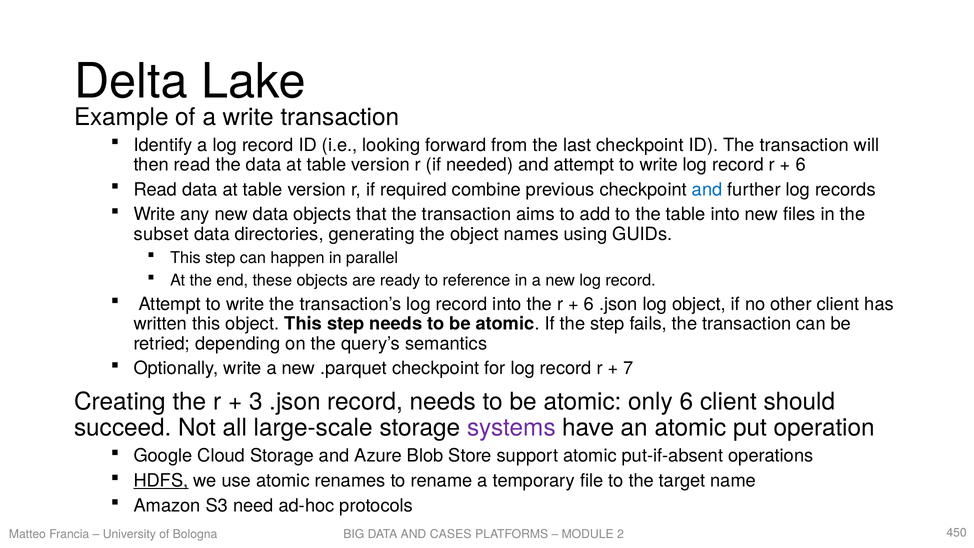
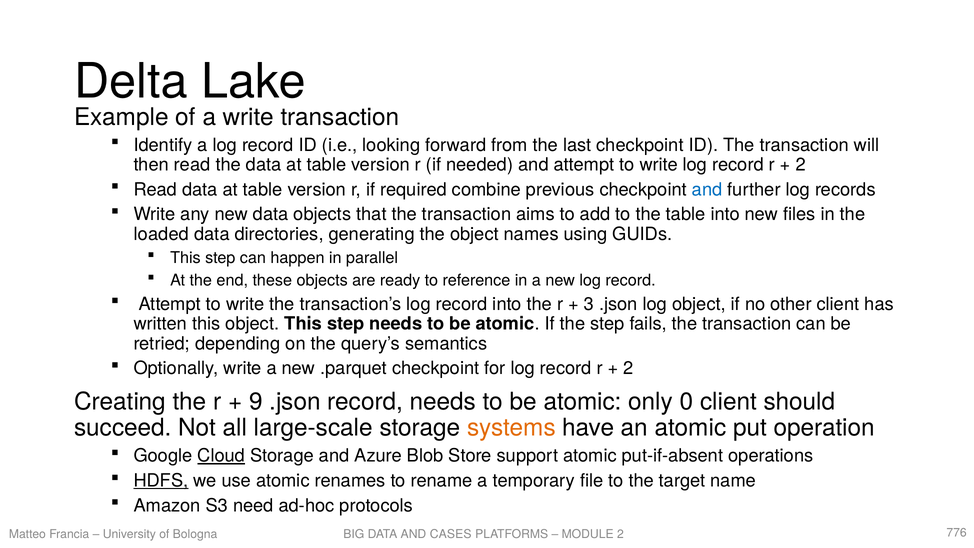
6 at (801, 165): 6 -> 2
subset: subset -> loaded
6 at (589, 304): 6 -> 3
7 at (629, 368): 7 -> 2
3: 3 -> 9
only 6: 6 -> 0
systems colour: purple -> orange
Cloud underline: none -> present
450: 450 -> 776
